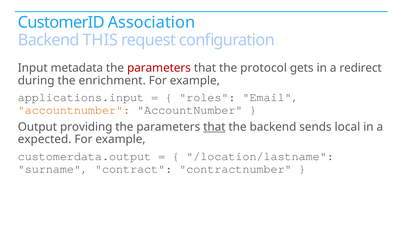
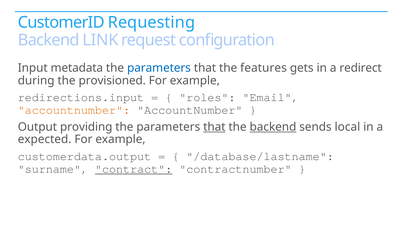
Association: Association -> Requesting
THIS: THIS -> LINK
parameters at (159, 68) colour: red -> blue
protocol: protocol -> features
enrichment: enrichment -> provisioned
applications.input: applications.input -> redirections.input
backend at (273, 127) underline: none -> present
/location/lastname: /location/lastname -> /database/lastname
contract underline: none -> present
